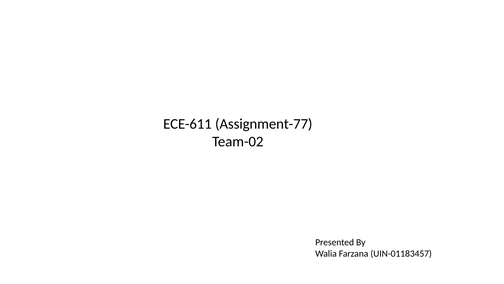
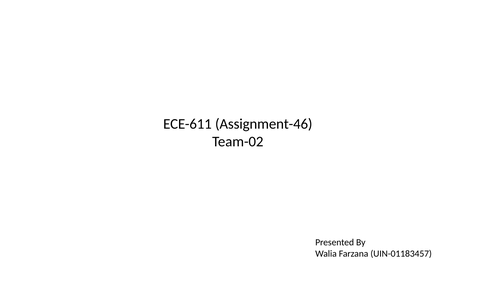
Assignment-77: Assignment-77 -> Assignment-46
